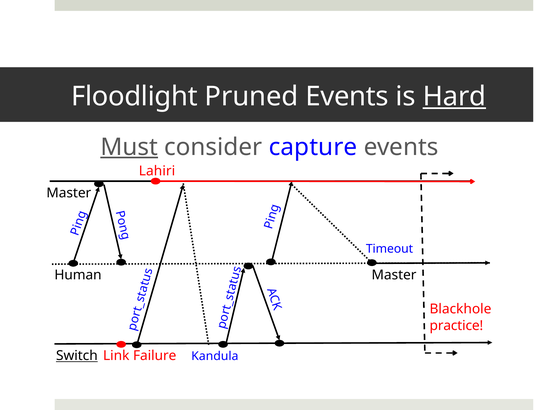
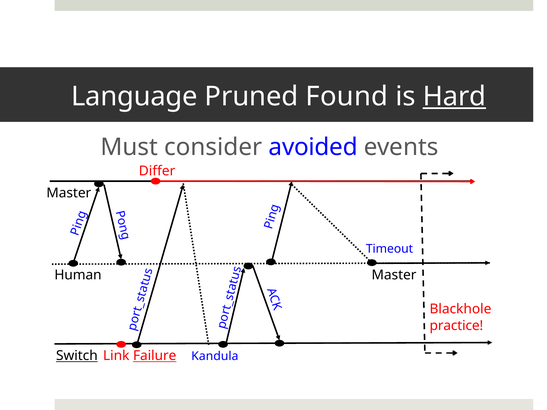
Floodlight: Floodlight -> Language
Pruned Events: Events -> Found
Must underline: present -> none
capture: capture -> avoided
Lahiri: Lahiri -> Differ
Failure underline: none -> present
